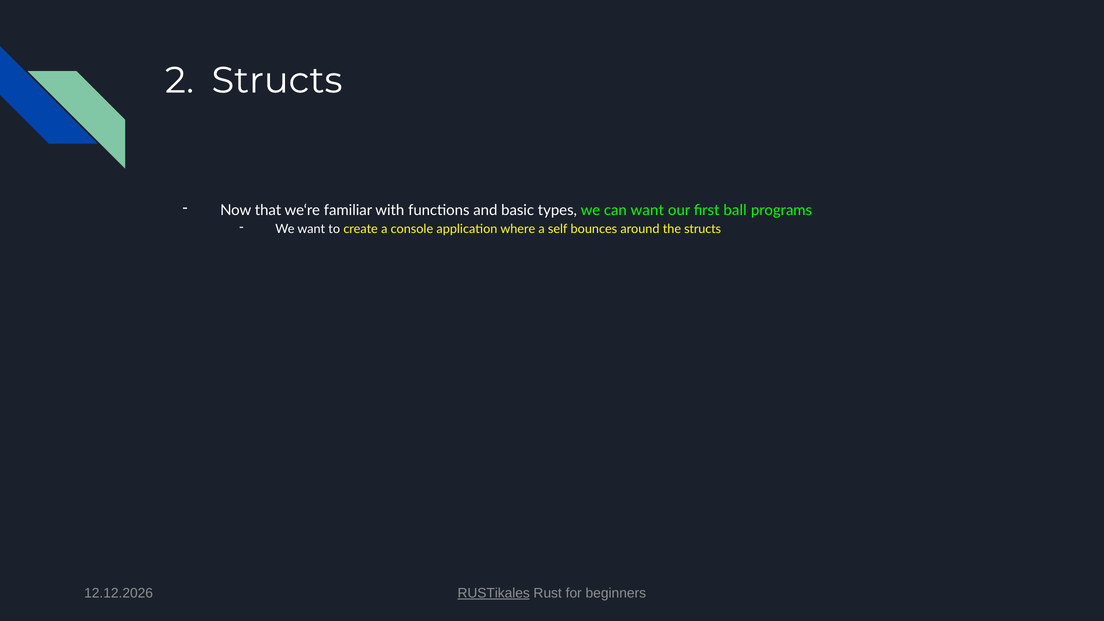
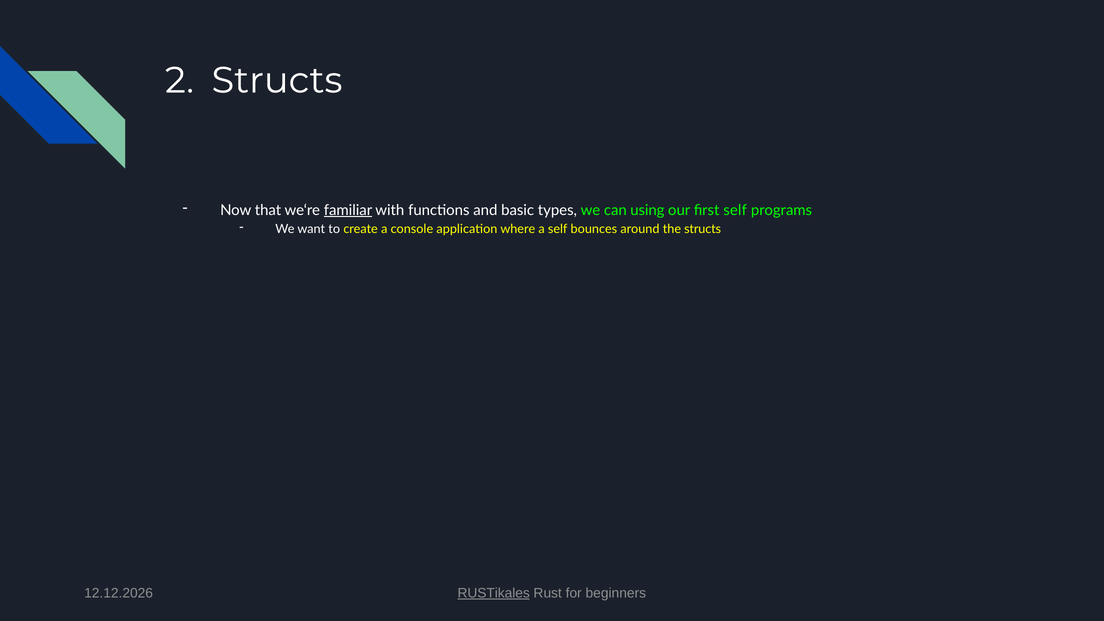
familiar underline: none -> present
can want: want -> using
first ball: ball -> self
